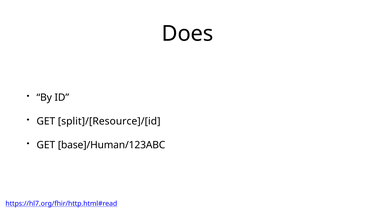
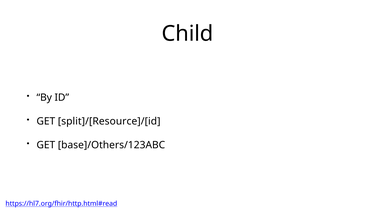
Does: Does -> Child
base]/Human/123ABC: base]/Human/123ABC -> base]/Others/123ABC
